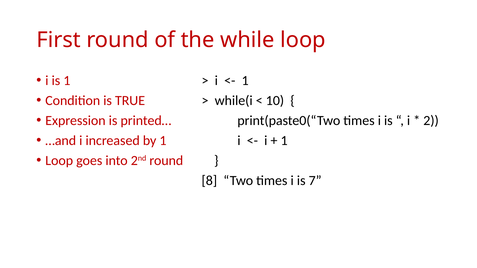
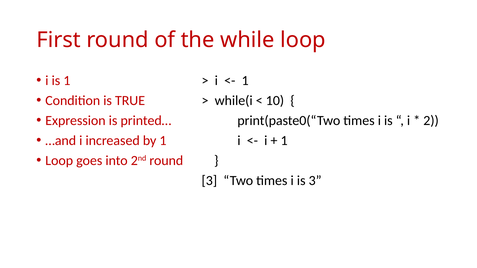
8 at (209, 181): 8 -> 3
is 7: 7 -> 3
